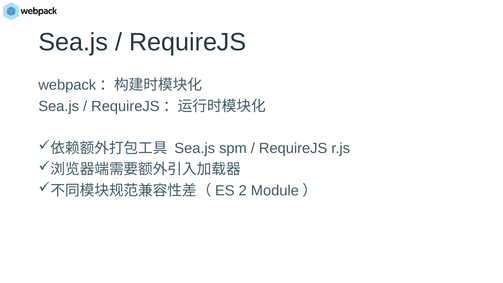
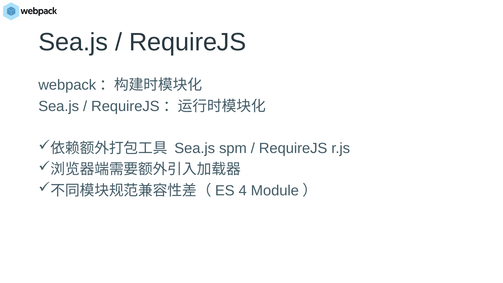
2: 2 -> 4
